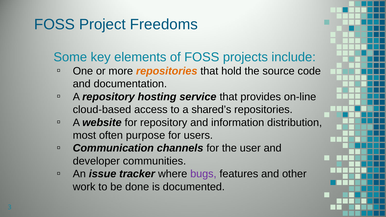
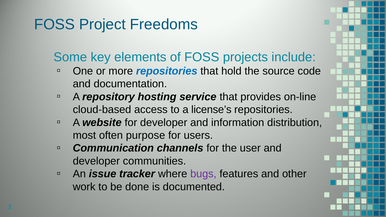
repositories at (167, 71) colour: orange -> blue
shared’s: shared’s -> license’s
for repository: repository -> developer
